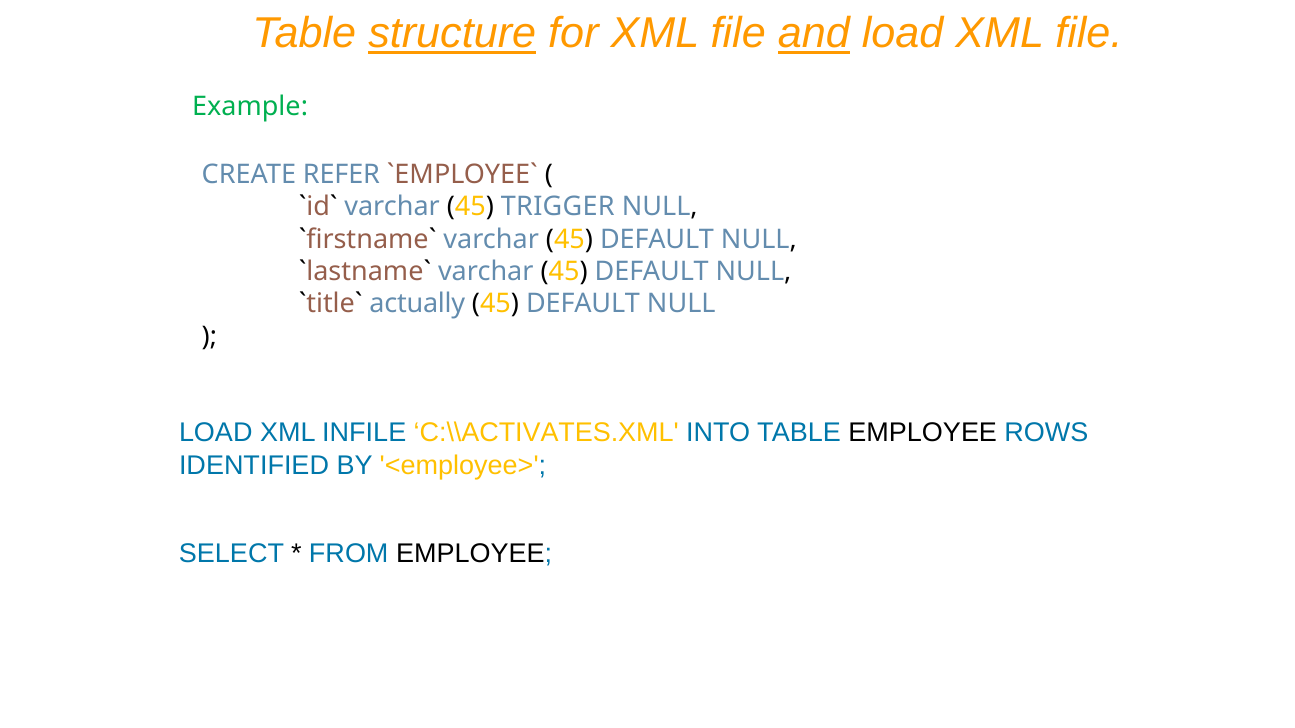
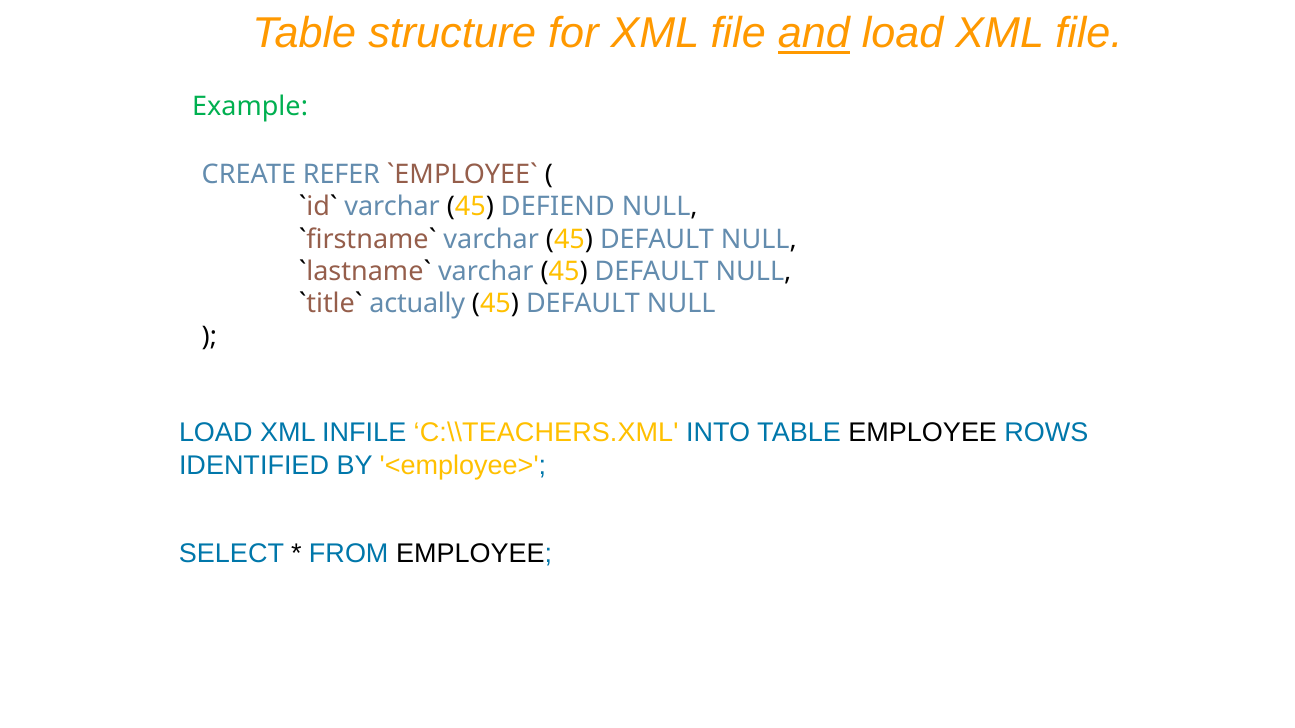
structure underline: present -> none
TRIGGER: TRIGGER -> DEFIEND
C:\\ACTIVATES.XML: C:\\ACTIVATES.XML -> C:\\TEACHERS.XML
